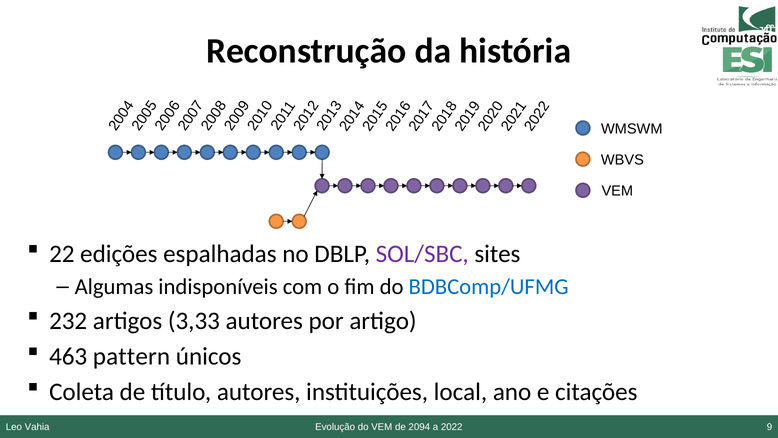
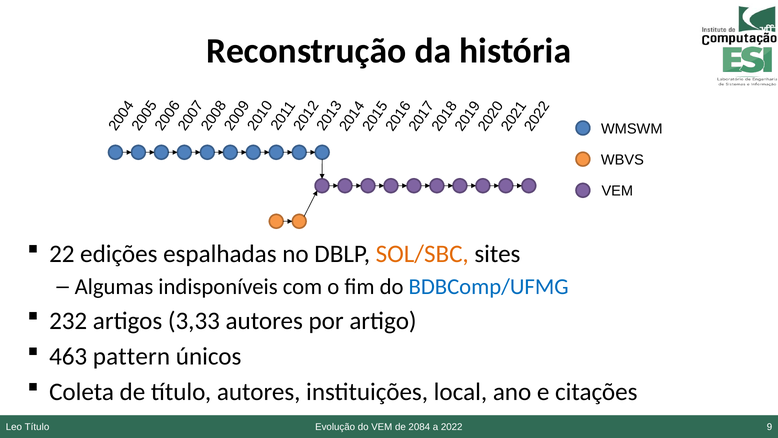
SOL/SBC colour: purple -> orange
Leo Vahia: Vahia -> Título
2094: 2094 -> 2084
